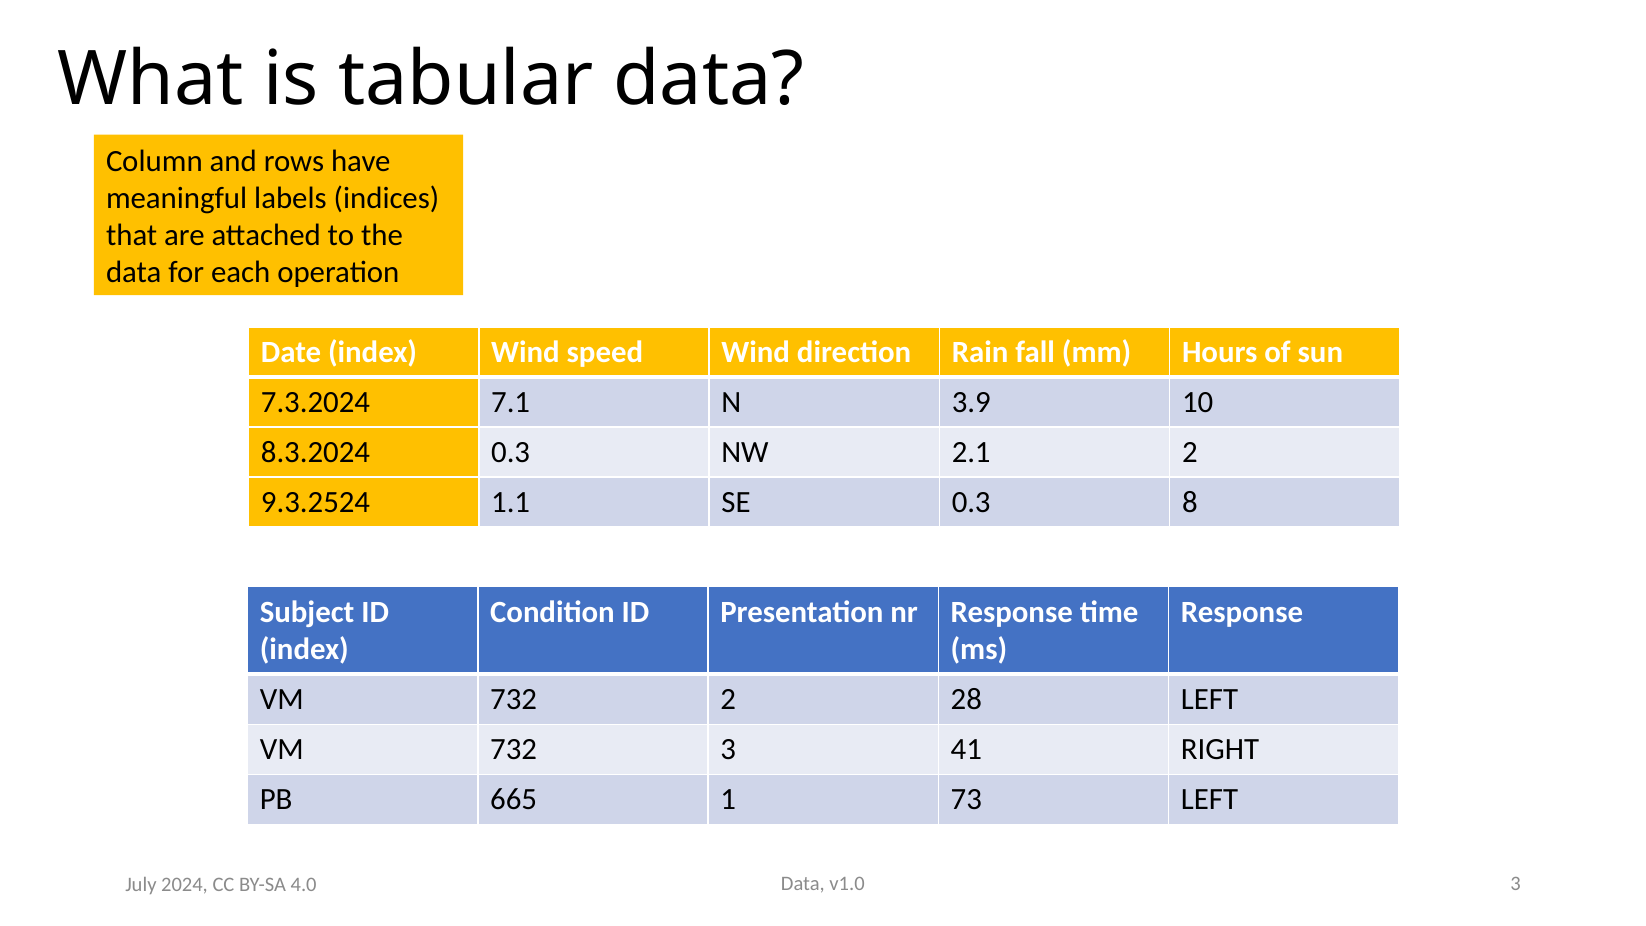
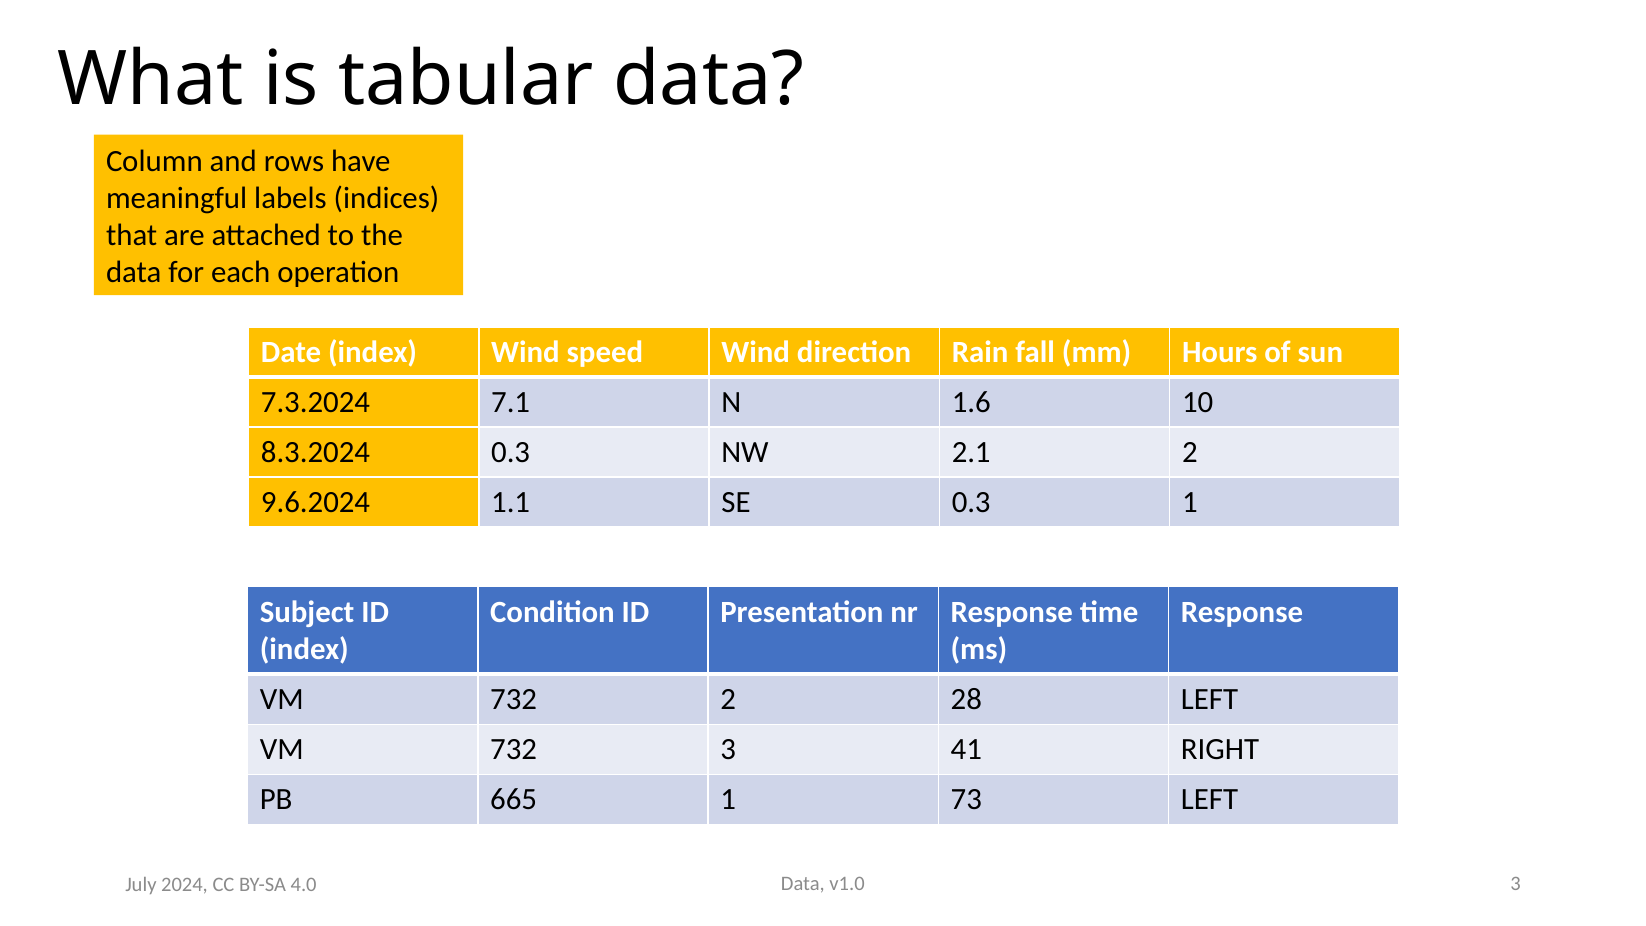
3.9: 3.9 -> 1.6
9.3.2524: 9.3.2524 -> 9.6.2024
0.3 8: 8 -> 1
